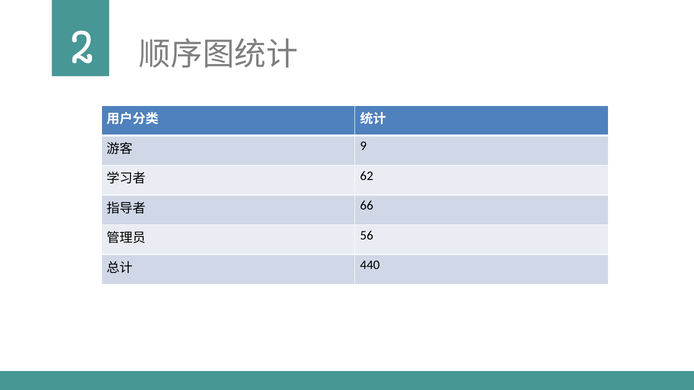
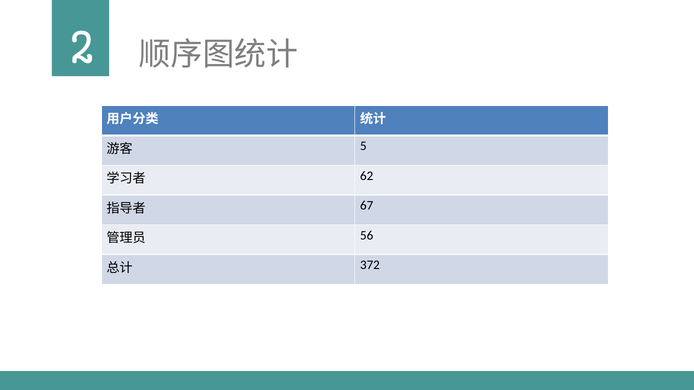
9: 9 -> 5
66: 66 -> 67
440: 440 -> 372
